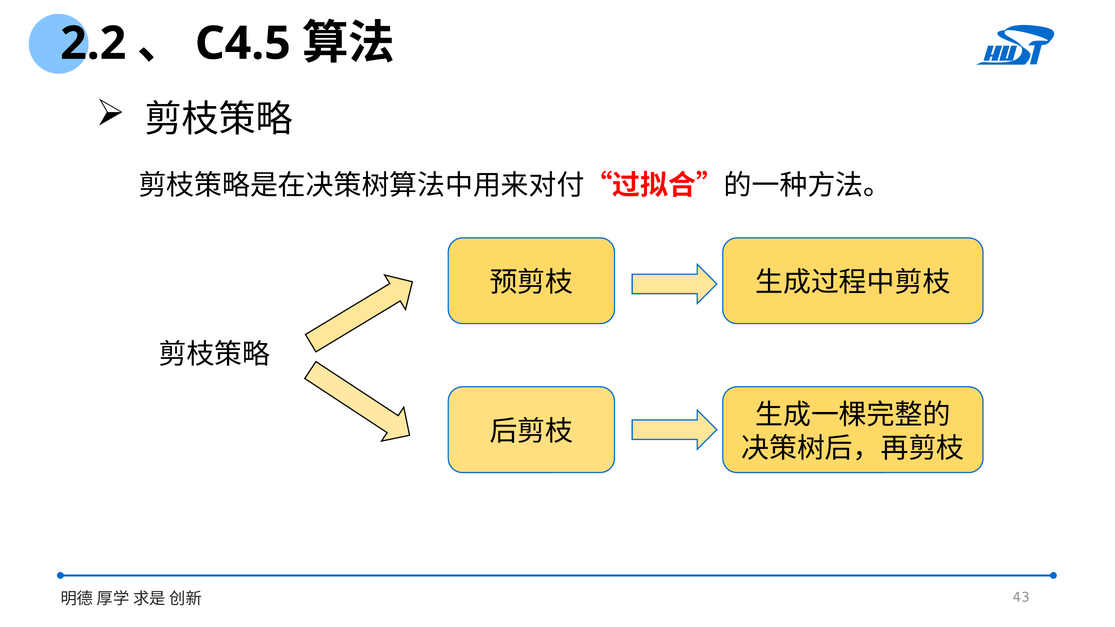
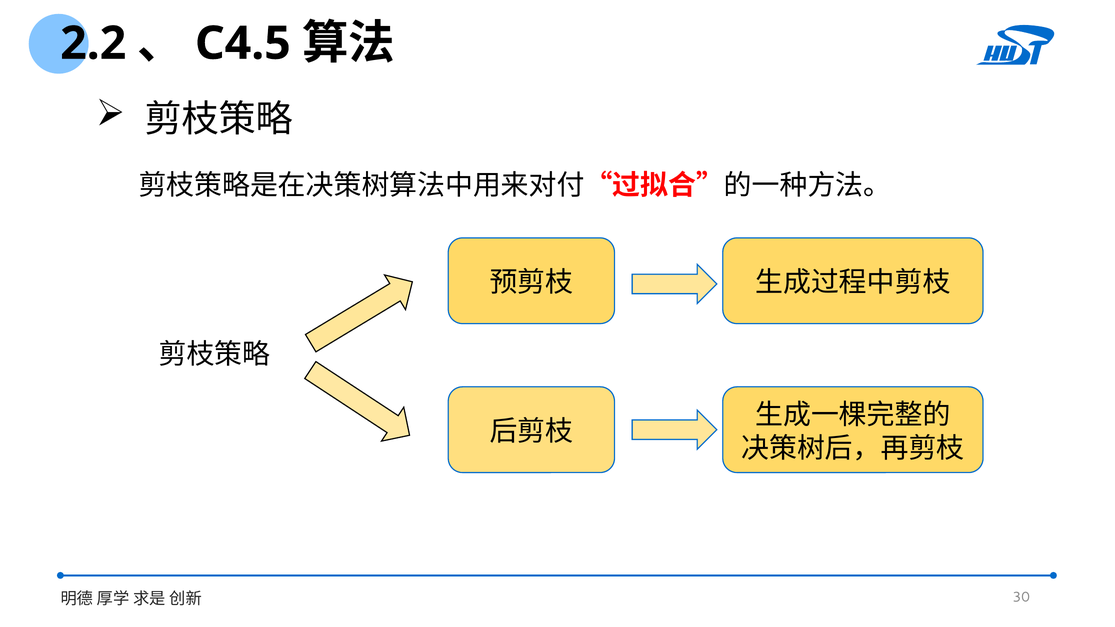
43: 43 -> 30
